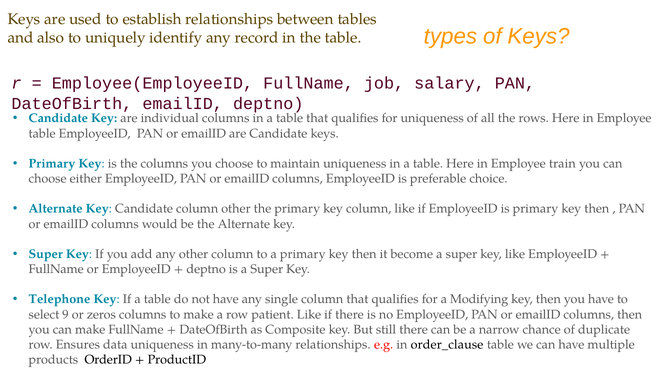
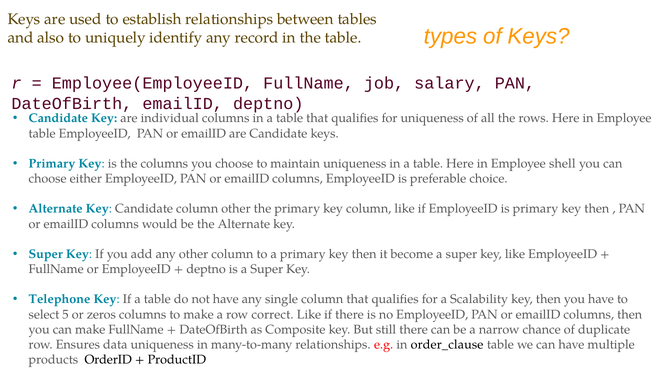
train: train -> shell
Modifying: Modifying -> Scalability
9: 9 -> 5
patient: patient -> correct
